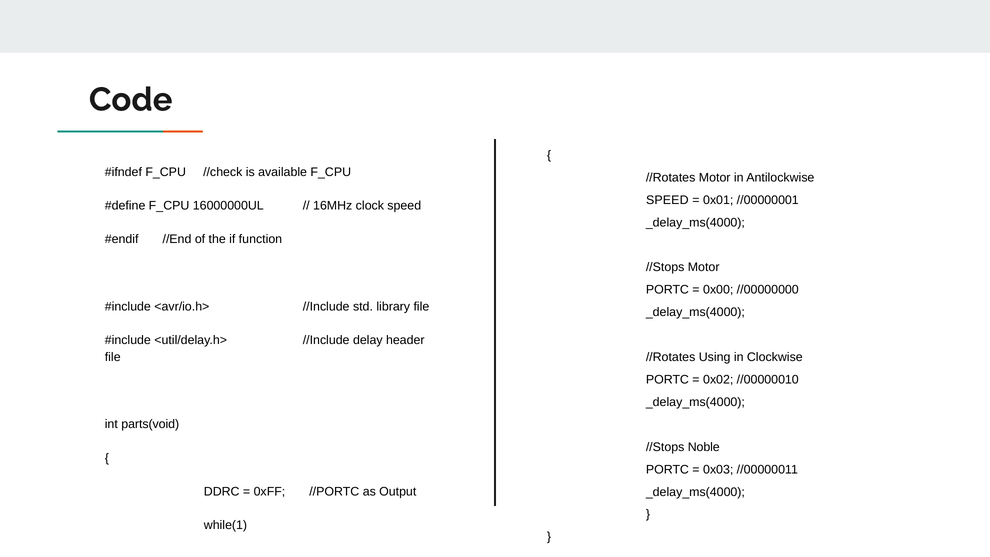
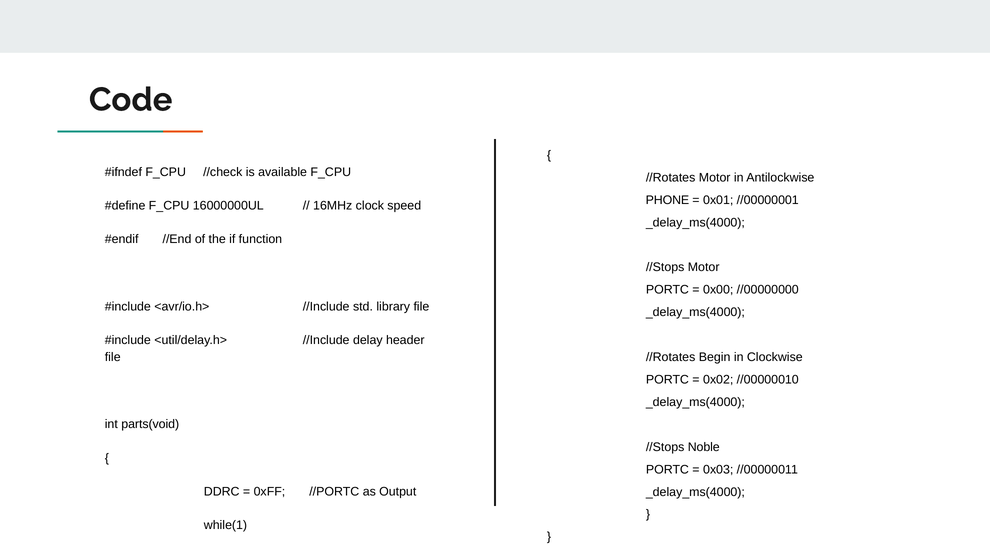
SPEED at (667, 200): SPEED -> PHONE
Using: Using -> Begin
